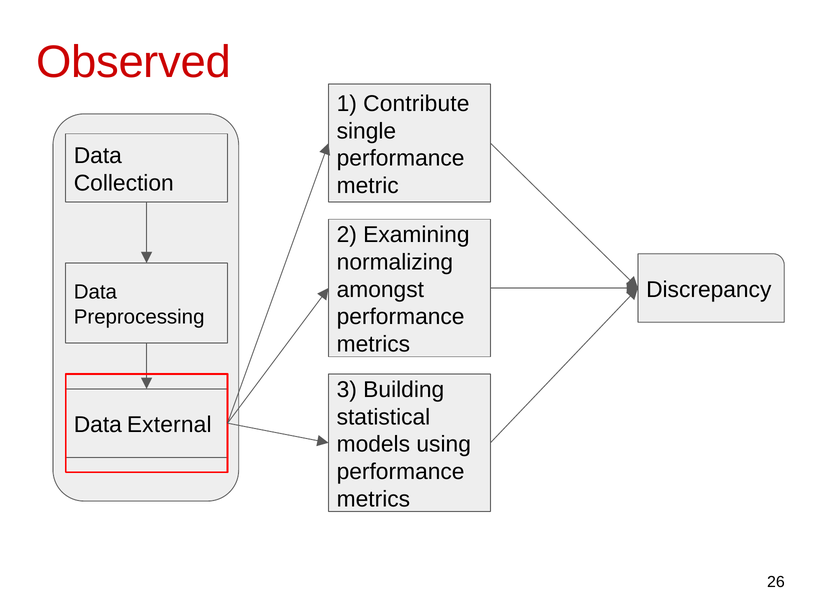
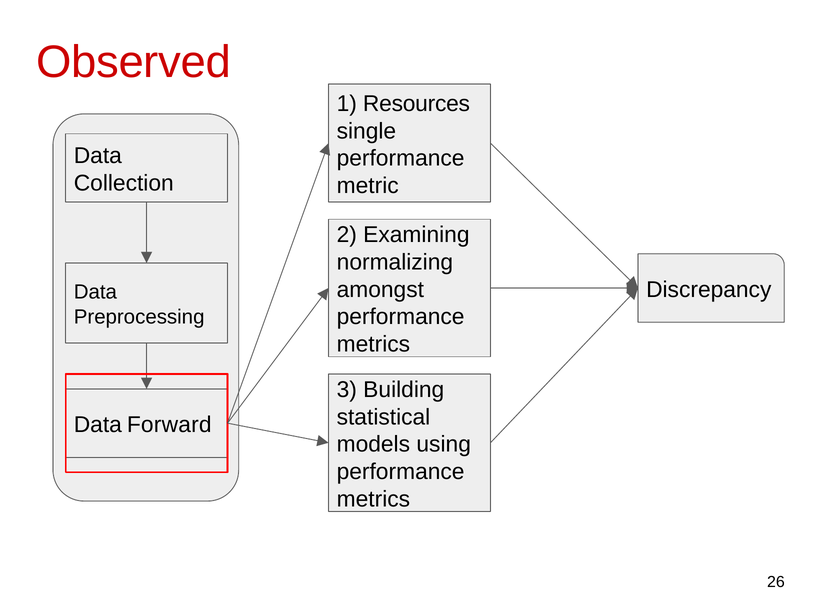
Contribute: Contribute -> Resources
External: External -> Forward
